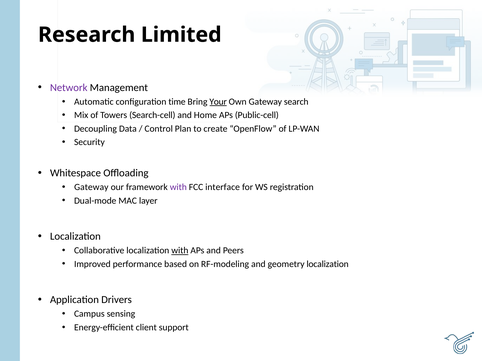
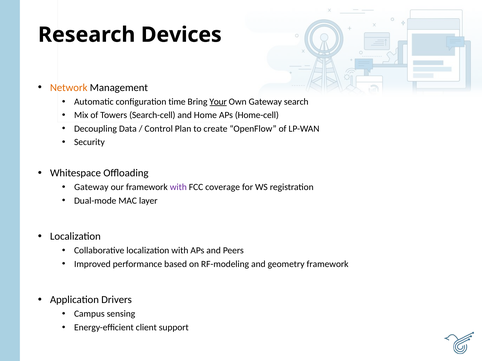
Limited: Limited -> Devices
Network colour: purple -> orange
Public-cell: Public-cell -> Home-cell
interface: interface -> coverage
with at (180, 251) underline: present -> none
geometry localization: localization -> framework
